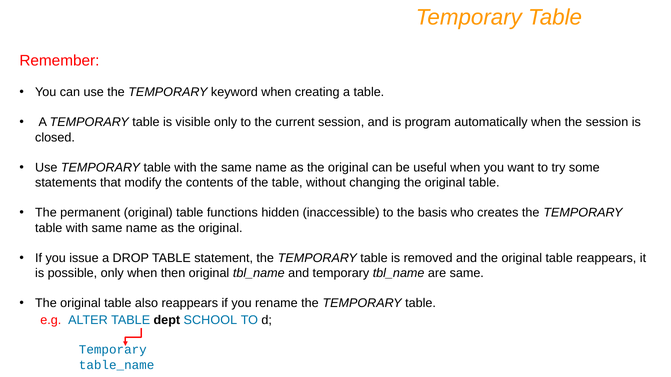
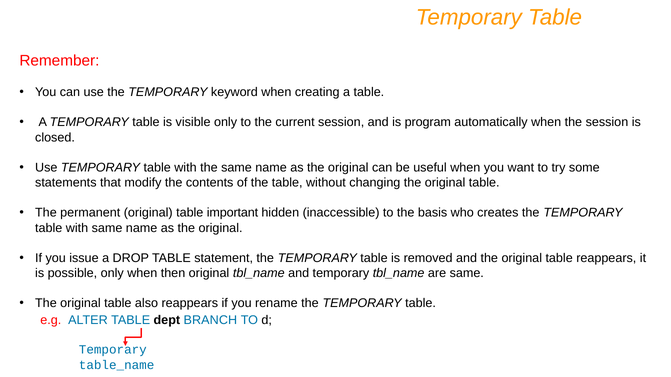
functions: functions -> important
SCHOOL: SCHOOL -> BRANCH
